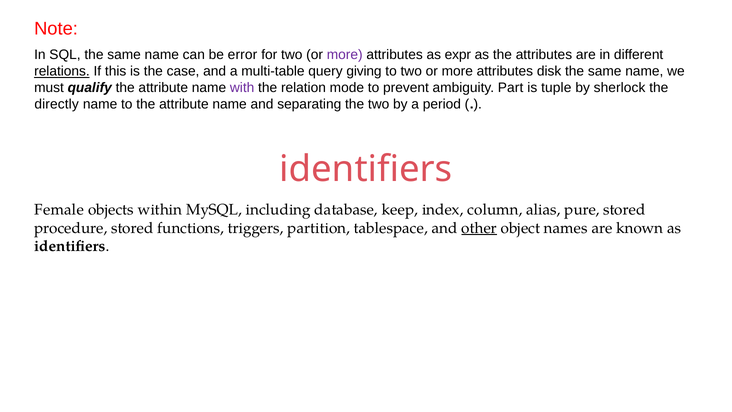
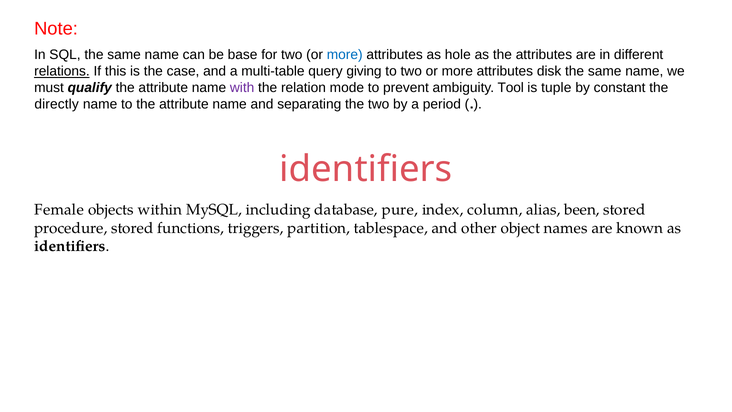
error: error -> base
more at (345, 55) colour: purple -> blue
expr: expr -> hole
Part: Part -> Tool
sherlock: sherlock -> constant
keep: keep -> pure
pure: pure -> been
other underline: present -> none
